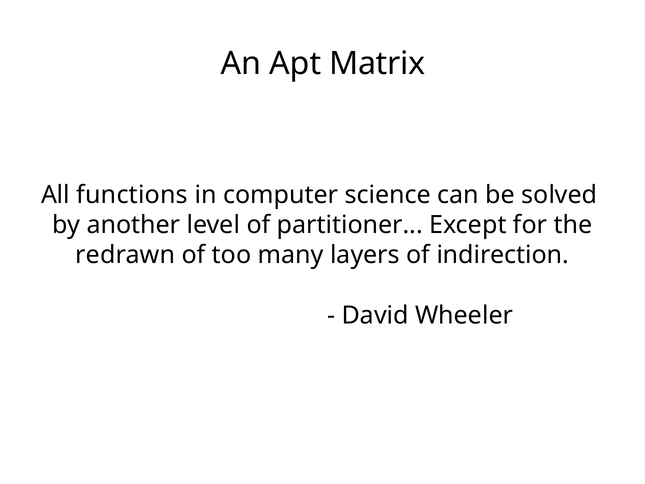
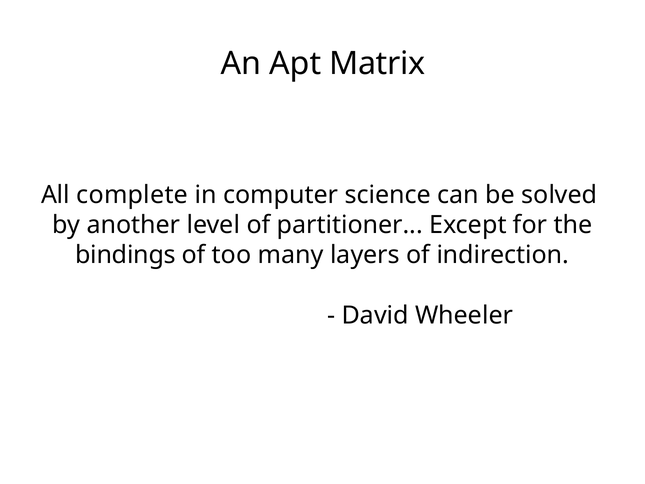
functions: functions -> complete
redrawn: redrawn -> bindings
